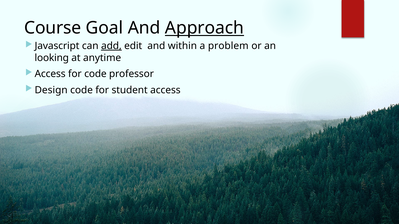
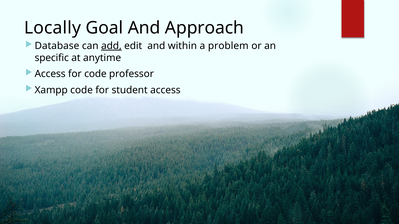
Course: Course -> Locally
Approach underline: present -> none
Javascript: Javascript -> Database
looking: looking -> specific
Design: Design -> Xampp
